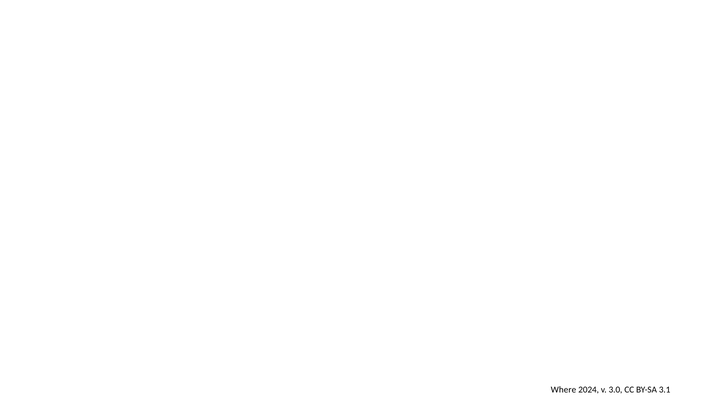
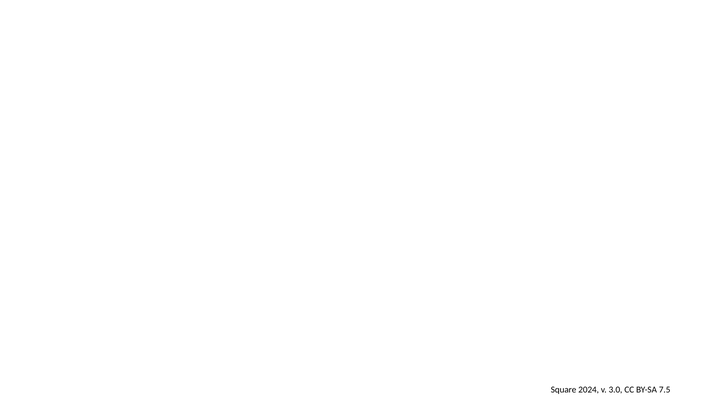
Where: Where -> Square
3.1: 3.1 -> 7.5
